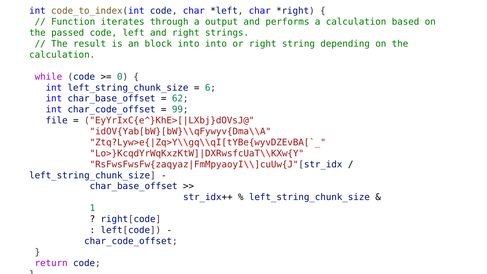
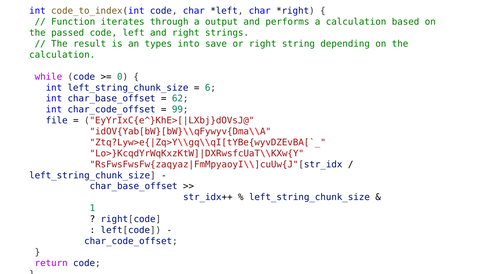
block: block -> types
into into: into -> save
